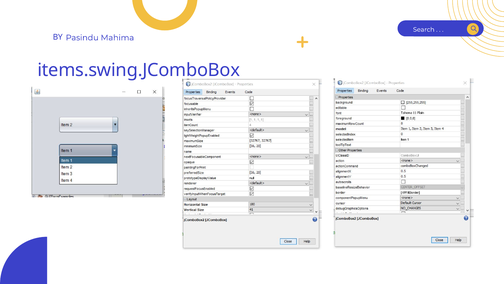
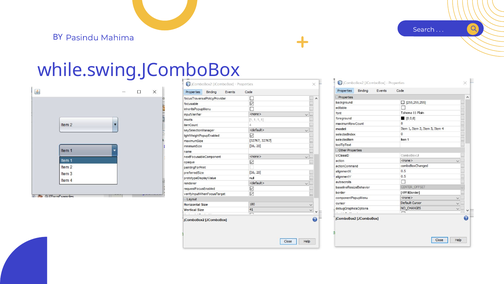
items.swing.JComboBox: items.swing.JComboBox -> while.swing.JComboBox
